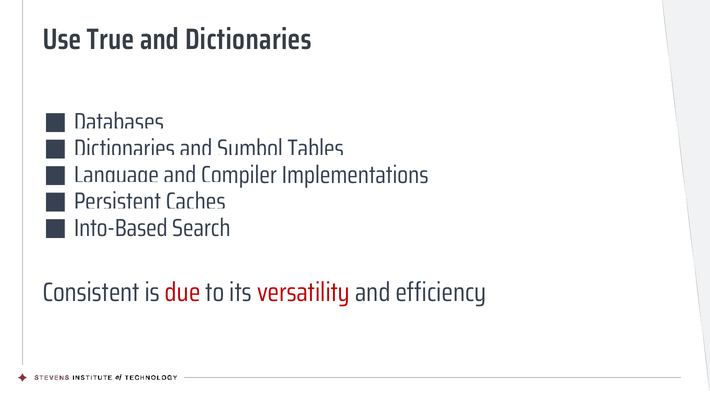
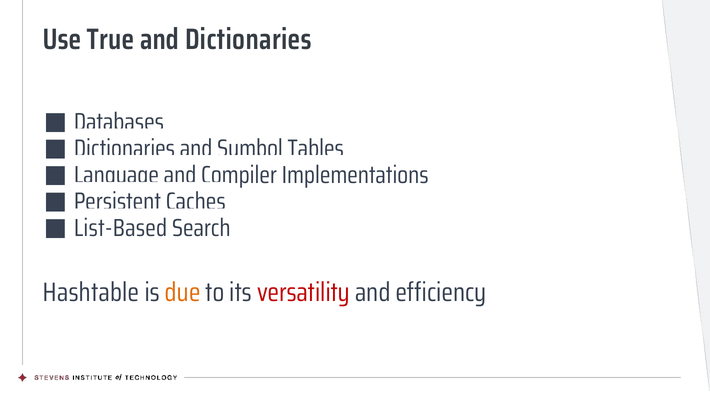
Into-Based: Into-Based -> List-Based
Consistent: Consistent -> Hashtable
due colour: red -> orange
